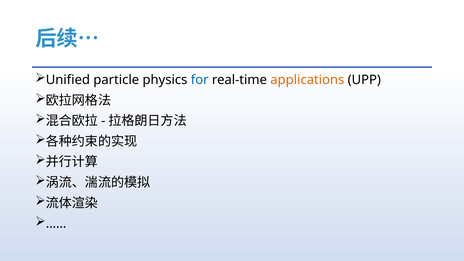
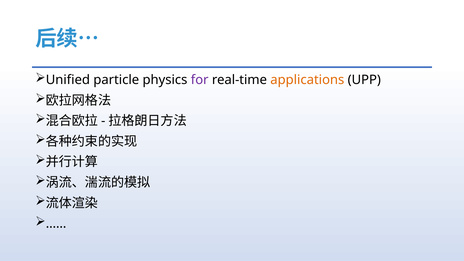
for colour: blue -> purple
